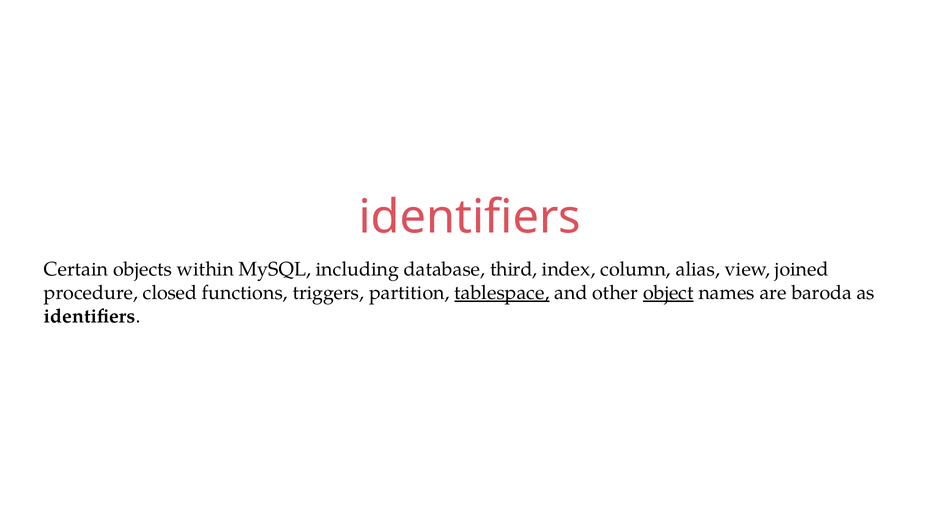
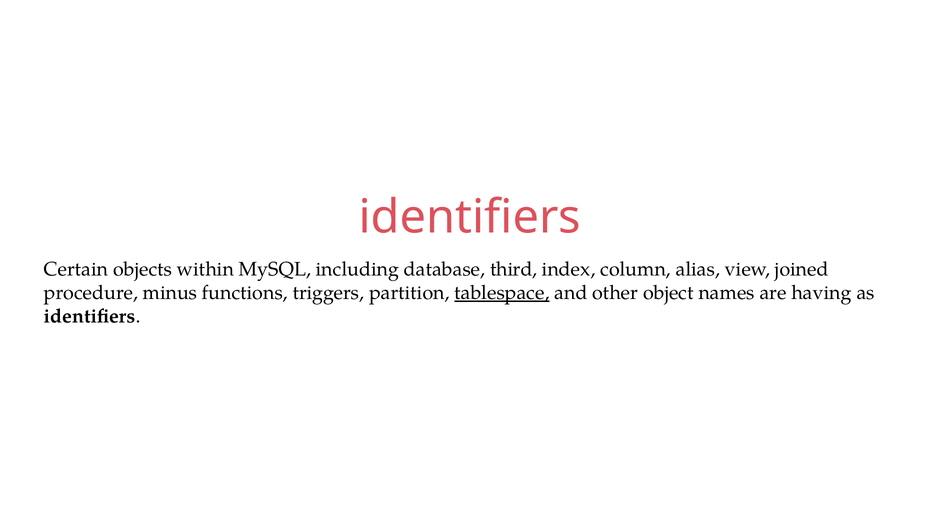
closed: closed -> minus
object underline: present -> none
baroda: baroda -> having
